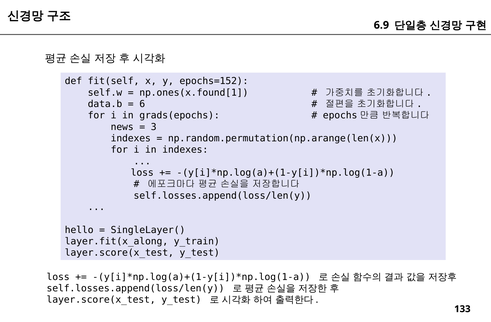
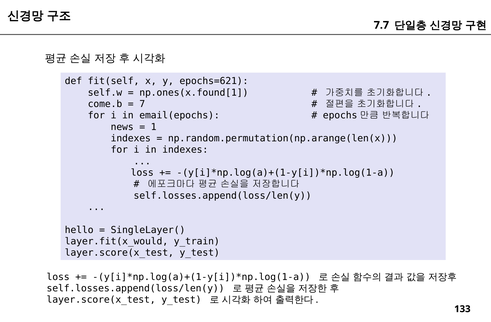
6.9: 6.9 -> 7.7
epochs=152: epochs=152 -> epochs=621
data.b: data.b -> come.b
6: 6 -> 7
grads(epochs: grads(epochs -> email(epochs
3: 3 -> 1
layer.fit(x_along: layer.fit(x_along -> layer.fit(x_would
